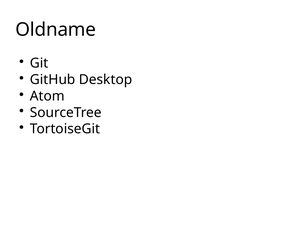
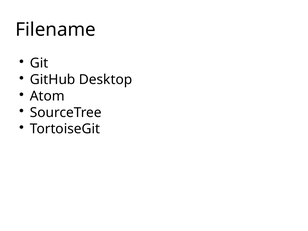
Oldname: Oldname -> Filename
